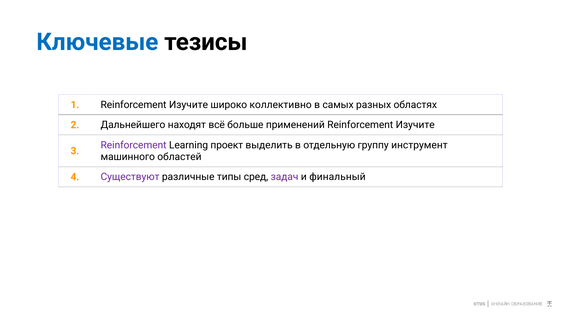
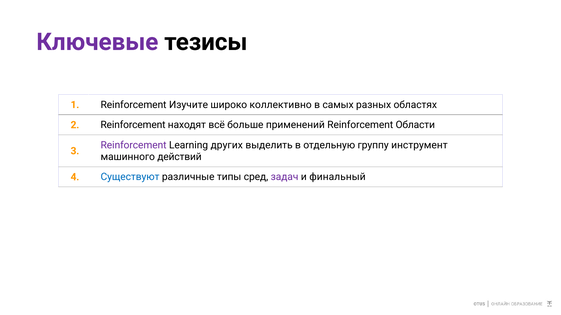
Ключевые colour: blue -> purple
2 Дальнейшего: Дальнейшего -> Reinforcement
применений Reinforcement Изучите: Изучите -> Области
проект: проект -> других
областей: областей -> действий
Существуют colour: purple -> blue
